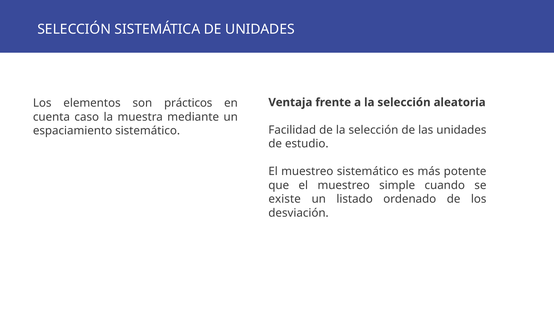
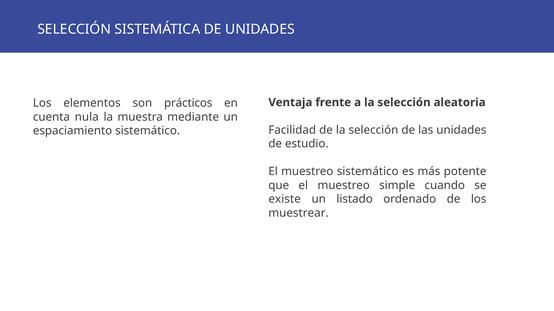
caso: caso -> nula
desviación: desviación -> muestrear
